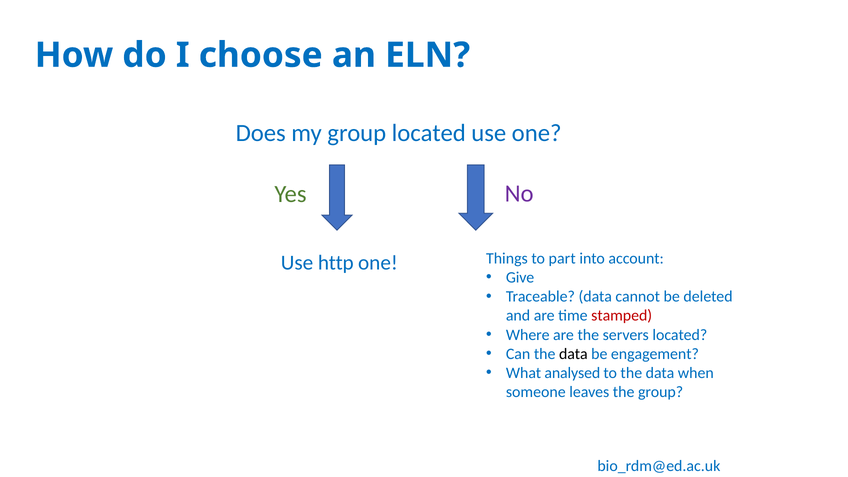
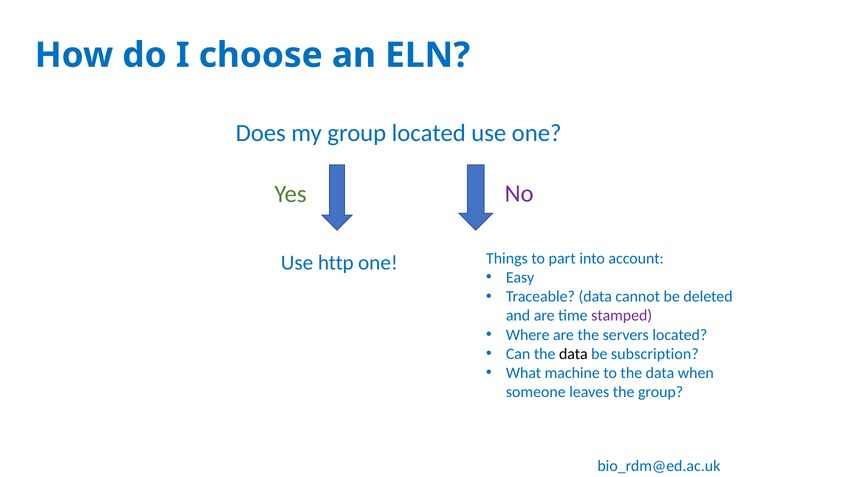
Give: Give -> Easy
stamped colour: red -> purple
engagement: engagement -> subscription
analysed: analysed -> machine
